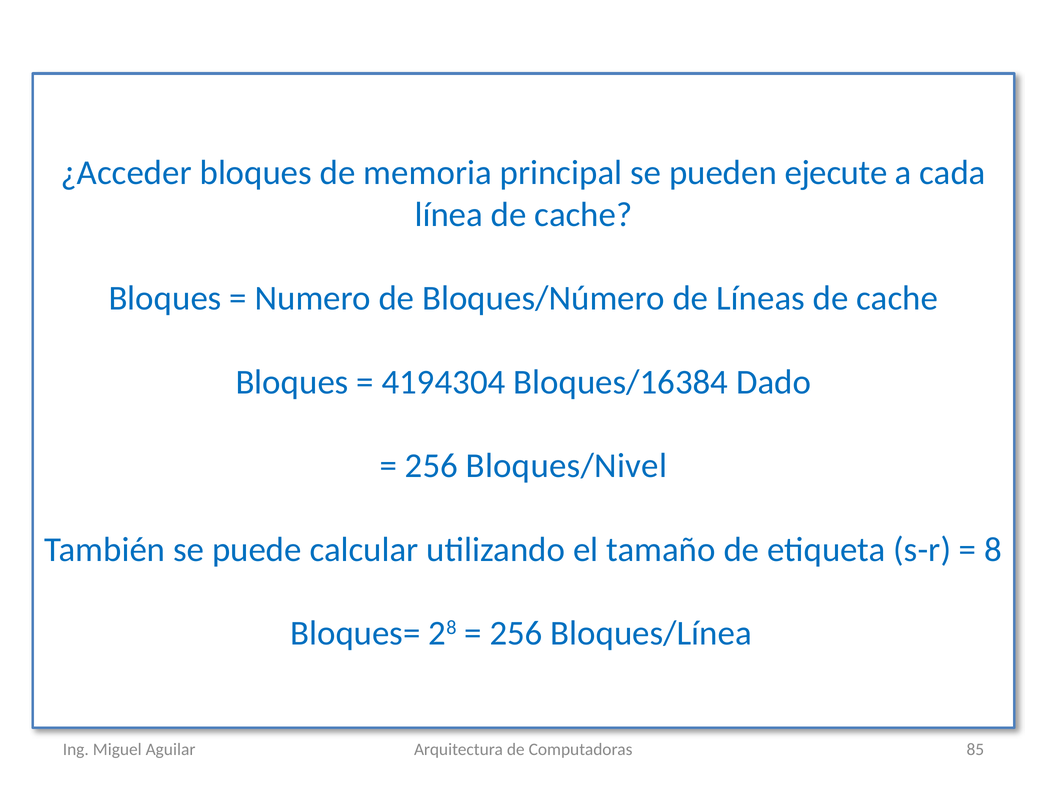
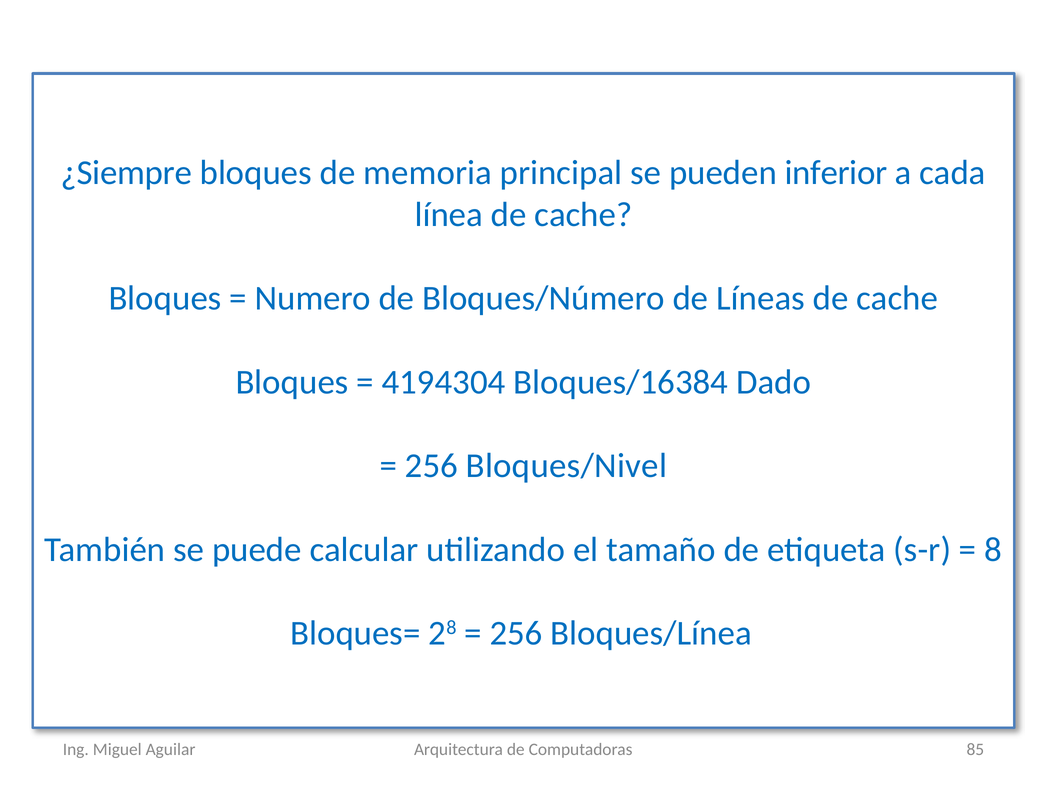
¿Acceder: ¿Acceder -> ¿Siempre
ejecute: ejecute -> inferior
